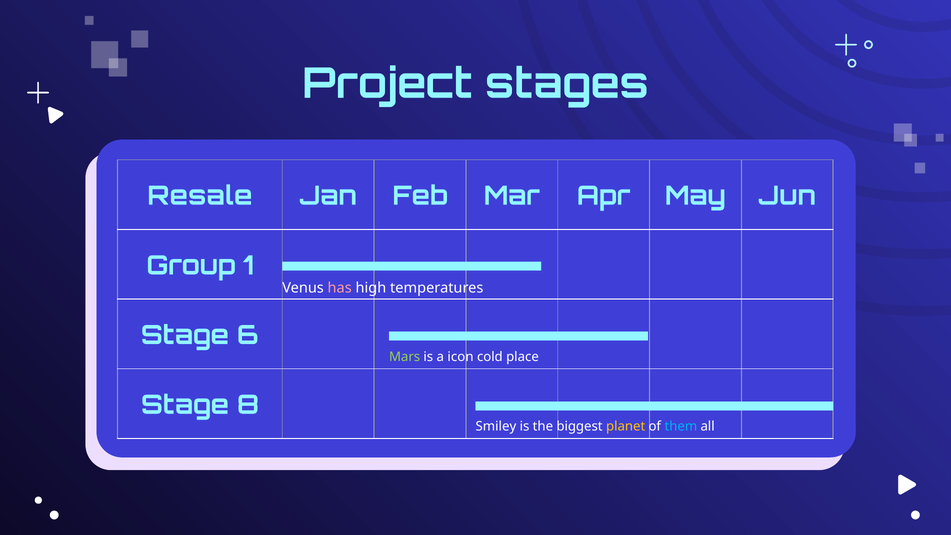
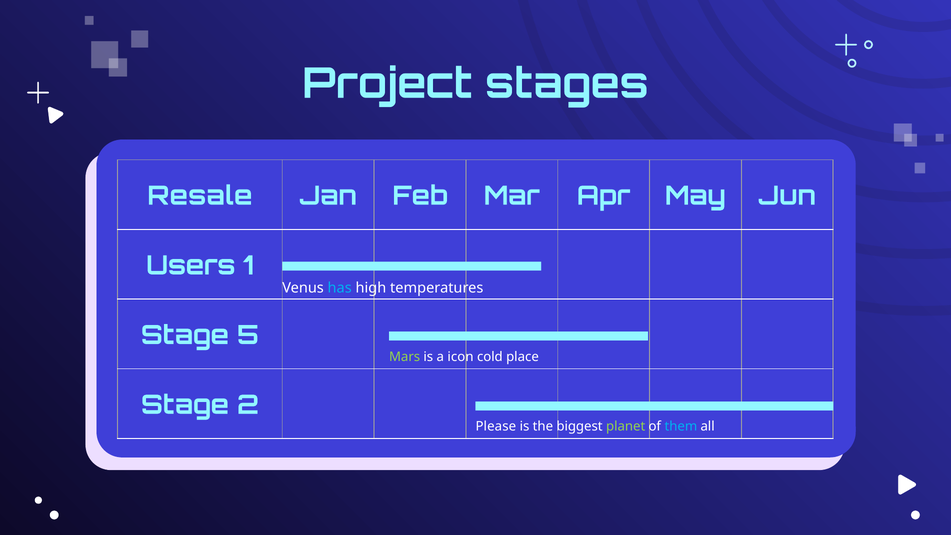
Group: Group -> Users
has colour: pink -> light blue
6: 6 -> 5
8: 8 -> 2
Smiley: Smiley -> Please
planet colour: yellow -> light green
